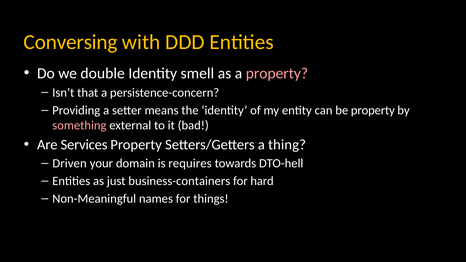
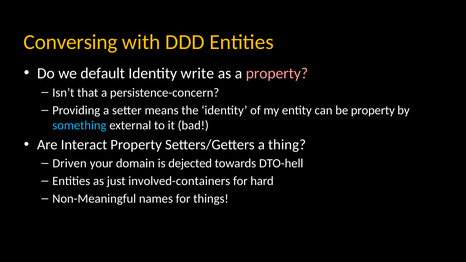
double: double -> default
smell: smell -> write
something colour: pink -> light blue
Services: Services -> Interact
requires: requires -> dejected
business-containers: business-containers -> involved-containers
